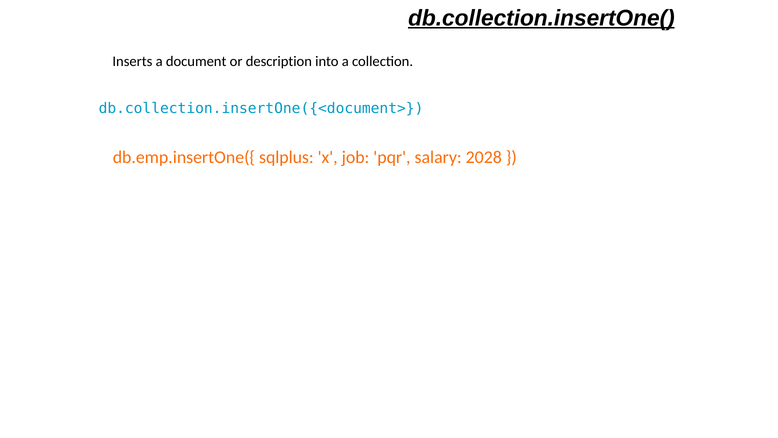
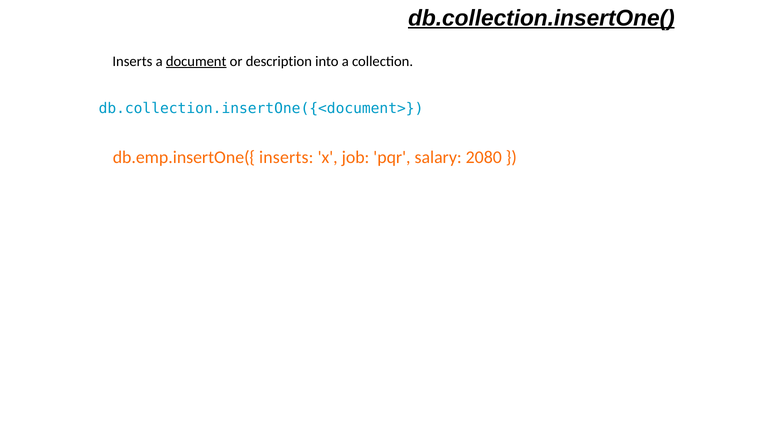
document underline: none -> present
db.emp.insertOne({ sqlplus: sqlplus -> inserts
2028: 2028 -> 2080
